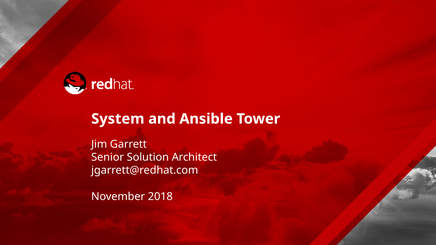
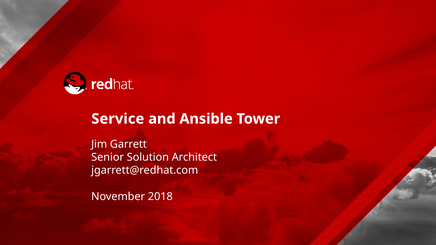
System: System -> Service
